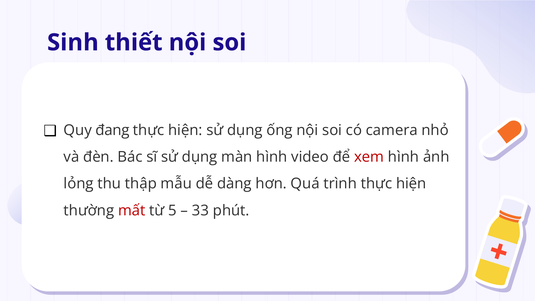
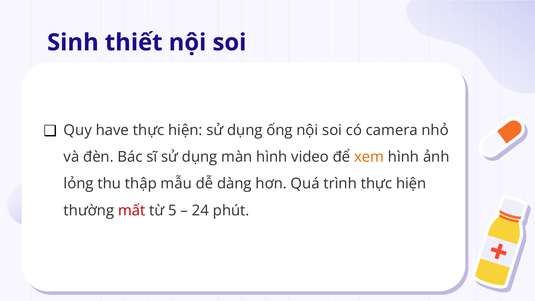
đang: đang -> have
xem colour: red -> orange
33: 33 -> 24
